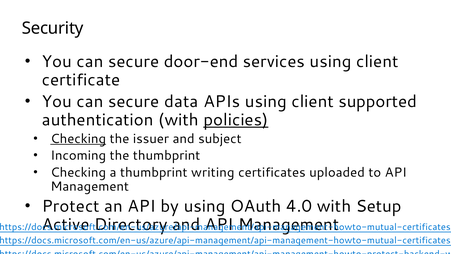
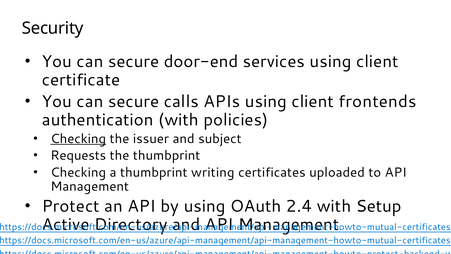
data: data -> calls
supported: supported -> frontends
policies underline: present -> none
Incoming: Incoming -> Requests
4.0: 4.0 -> 2.4
